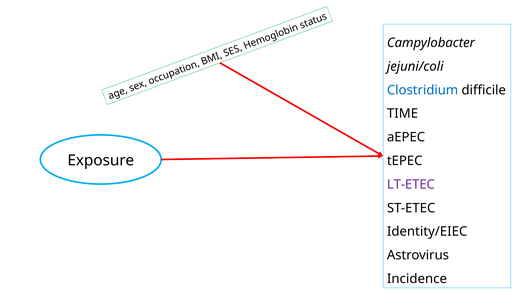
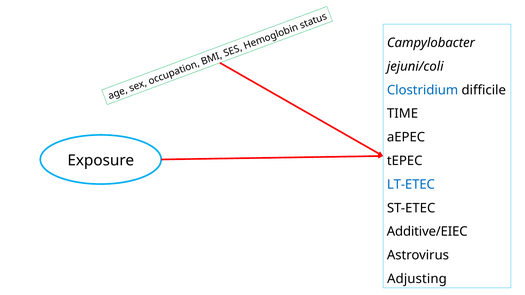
LT-ETEC colour: purple -> blue
Identity/EIEC: Identity/EIEC -> Additive/EIEC
Incidence: Incidence -> Adjusting
